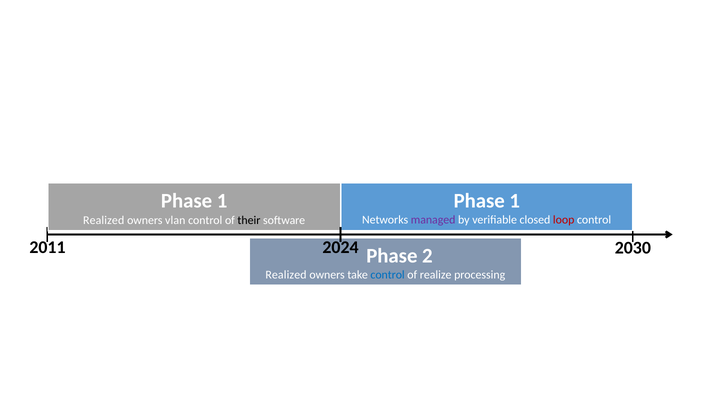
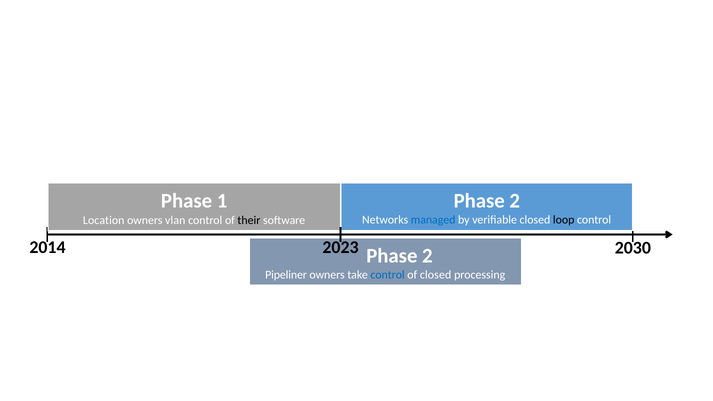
1 at (515, 201): 1 -> 2
managed colour: purple -> blue
loop colour: red -> black
Realized at (104, 220): Realized -> Location
2011: 2011 -> 2014
2024: 2024 -> 2023
Realized at (286, 275): Realized -> Pipeliner
of realize: realize -> closed
